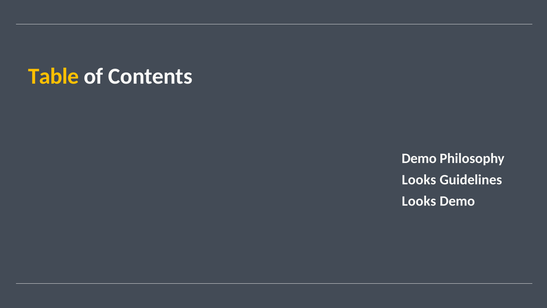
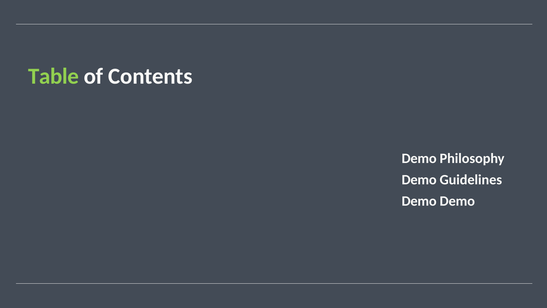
Table colour: yellow -> light green
Looks at (419, 179): Looks -> Demo
Looks at (419, 201): Looks -> Demo
